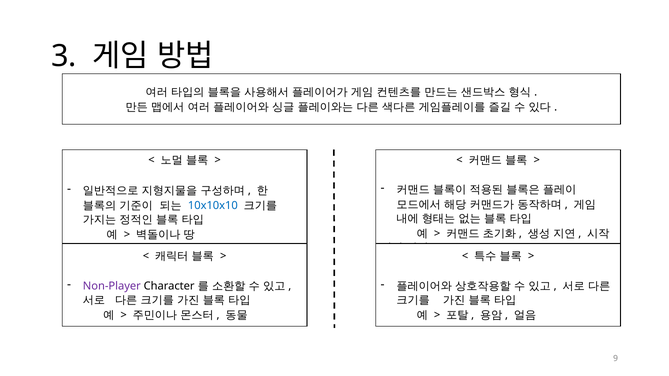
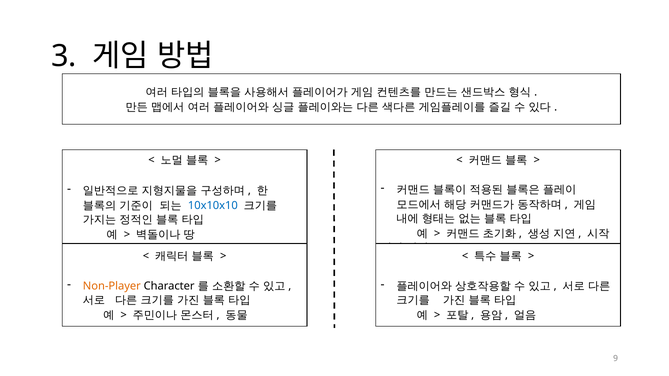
Non-Player colour: purple -> orange
